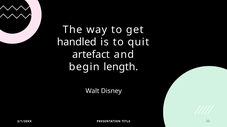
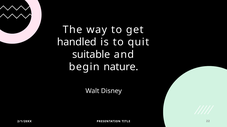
artefact: artefact -> suitable
length: length -> nature
